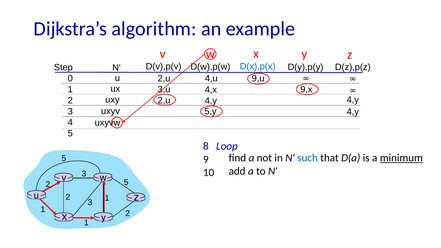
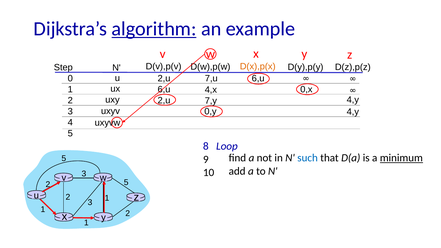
algorithm underline: none -> present
D(x),p(x colour: blue -> orange
4,u: 4,u -> 7,u
9,u at (258, 78): 9,u -> 6,u
3,u at (164, 89): 3,u -> 6,u
9,x: 9,x -> 0,x
4,y at (211, 101): 4,y -> 7,y
5,y: 5,y -> 0,y
